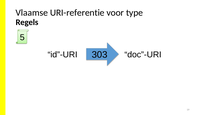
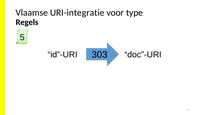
URI-referentie: URI-referentie -> URI-integratie
